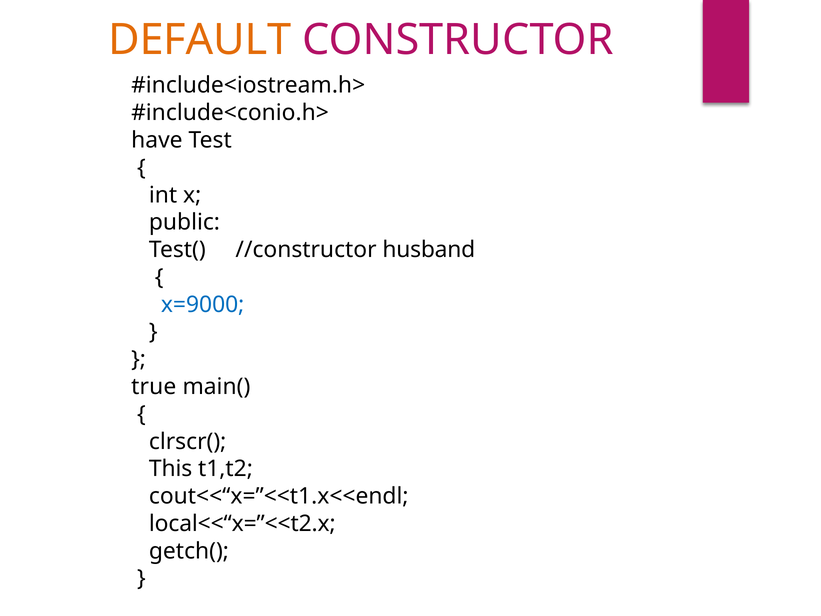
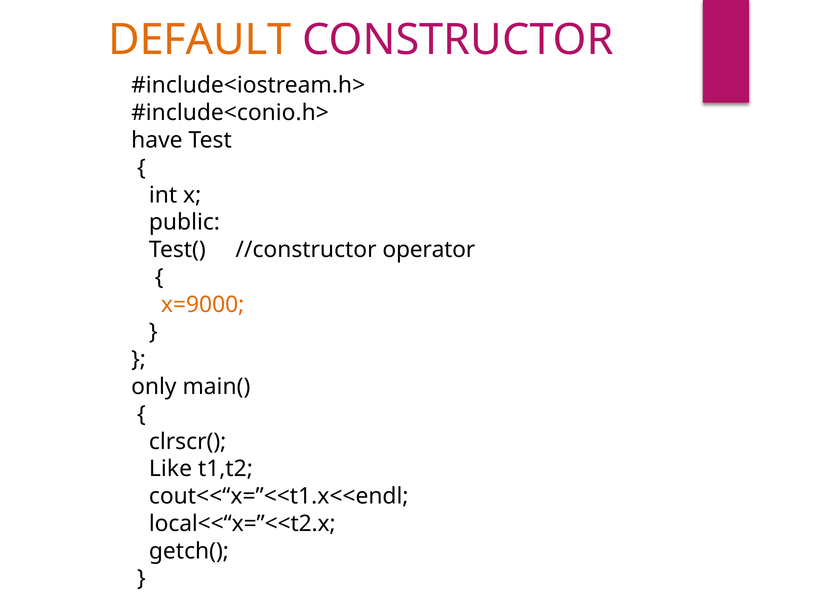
husband: husband -> operator
x=9000 colour: blue -> orange
true: true -> only
This: This -> Like
